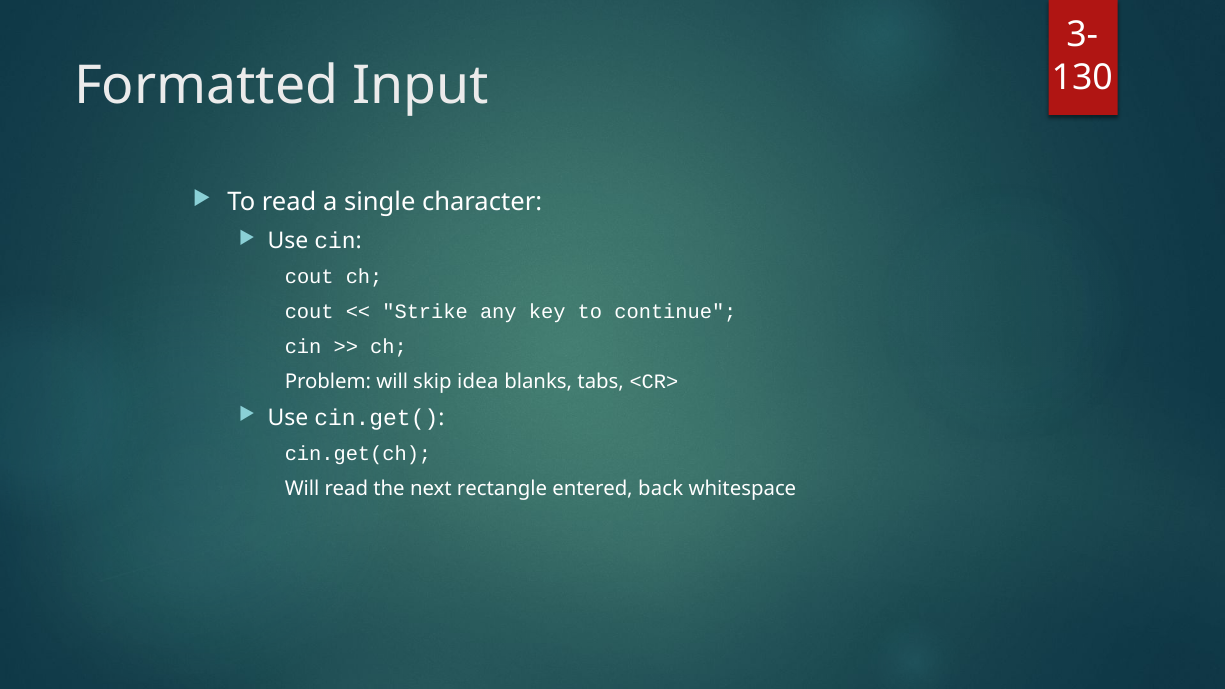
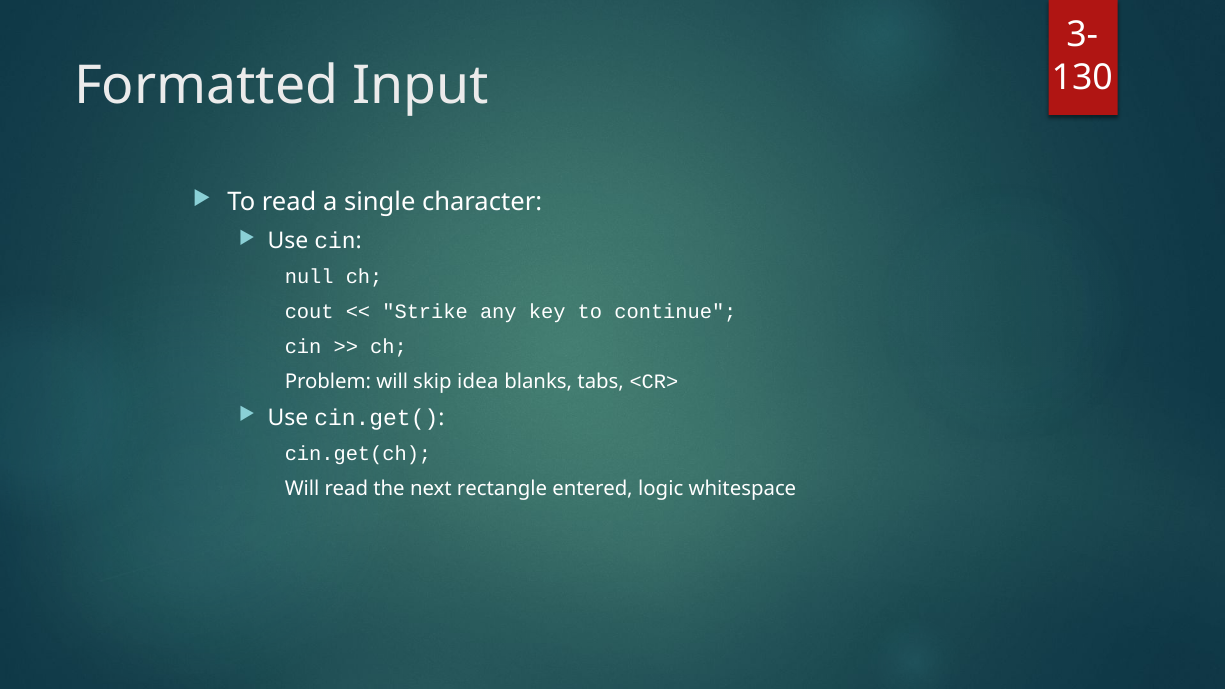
cout at (309, 277): cout -> null
back: back -> logic
